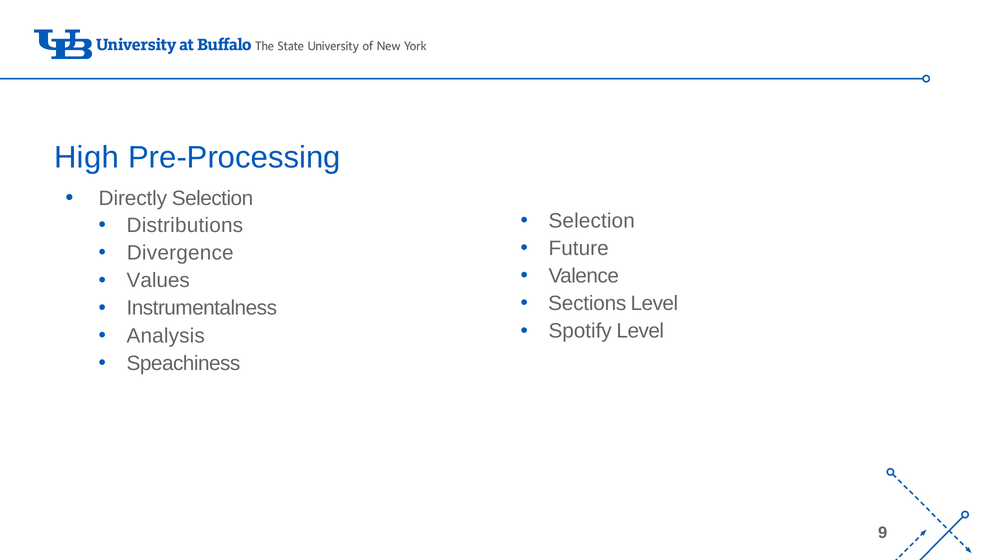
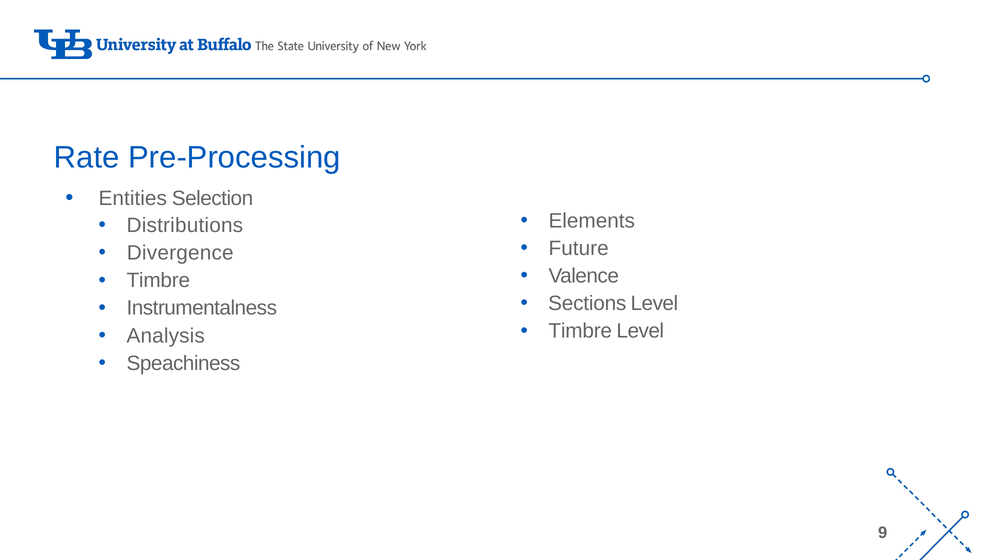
High: High -> Rate
Directly: Directly -> Entities
Selection at (592, 221): Selection -> Elements
Values at (158, 281): Values -> Timbre
Spotify at (580, 331): Spotify -> Timbre
